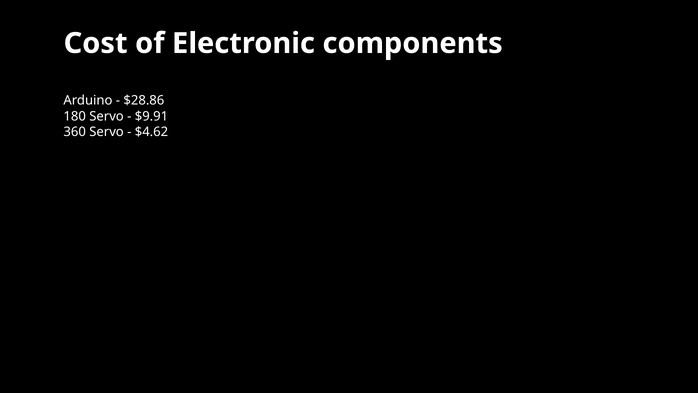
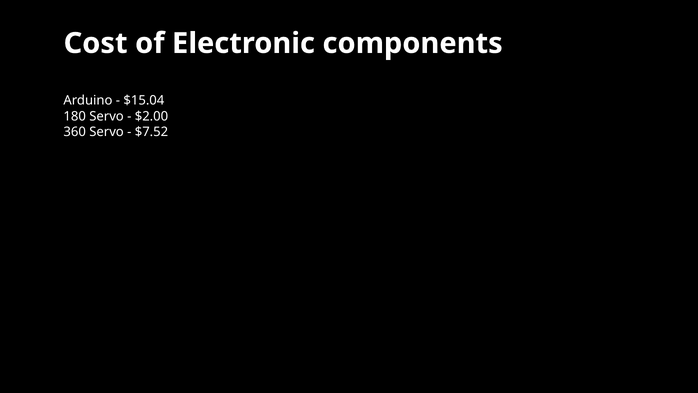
$28.86: $28.86 -> $15.04
$9.91: $9.91 -> $2.00
$4.62: $4.62 -> $7.52
